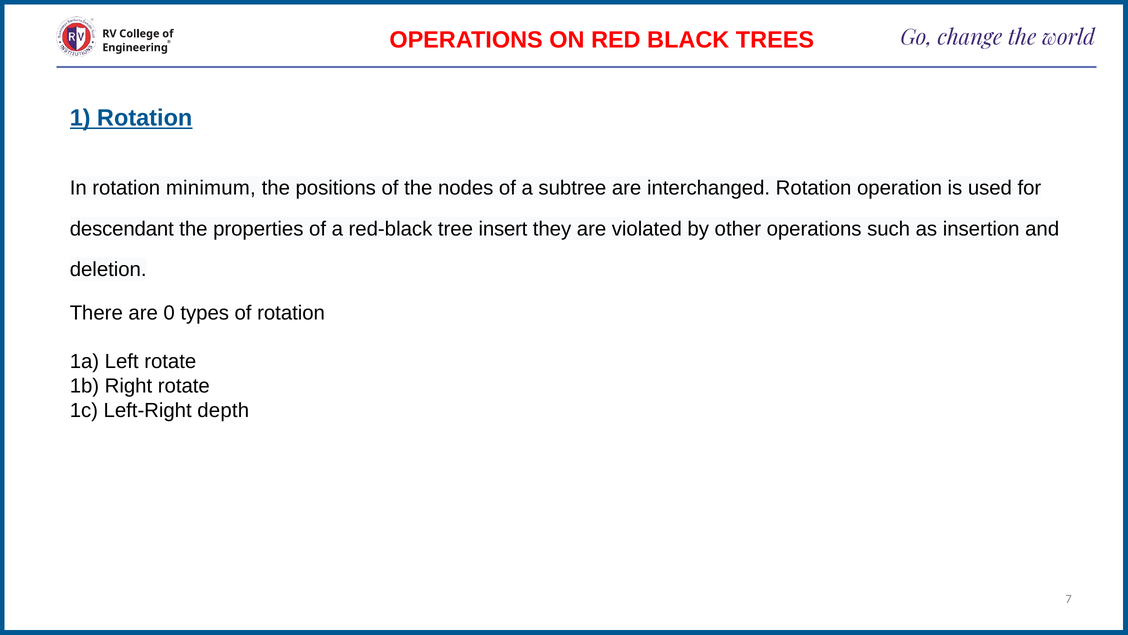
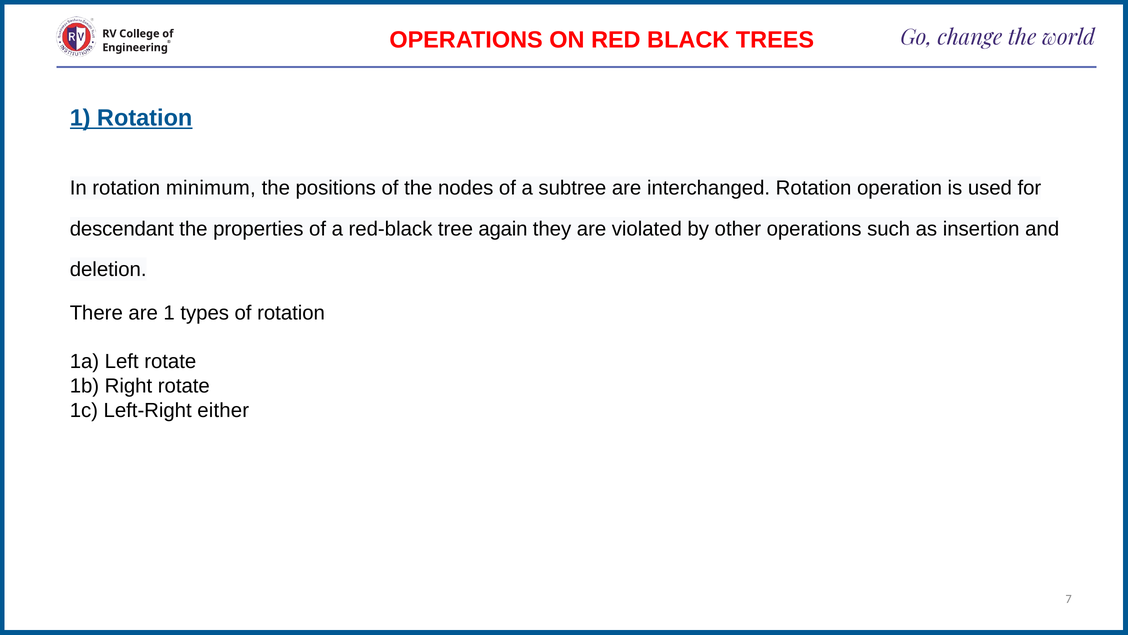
insert: insert -> again
are 0: 0 -> 1
depth: depth -> either
